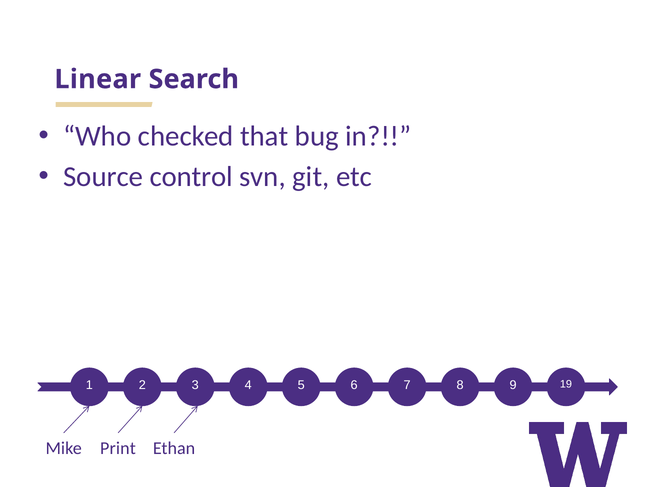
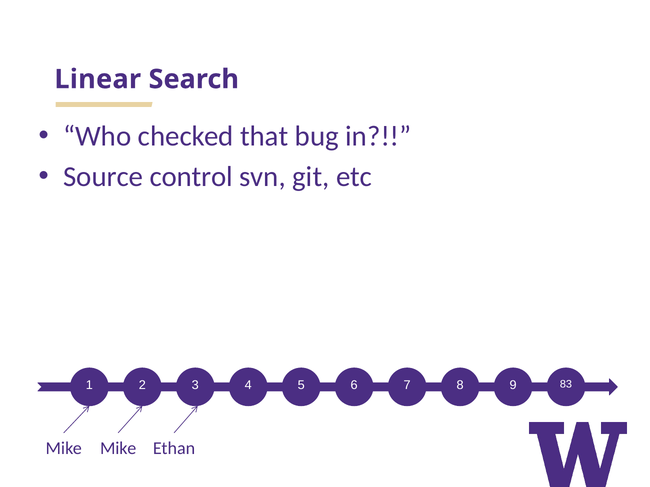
19: 19 -> 83
Mike Print: Print -> Mike
